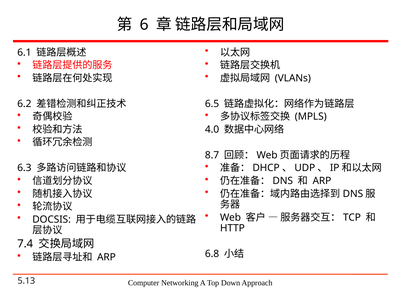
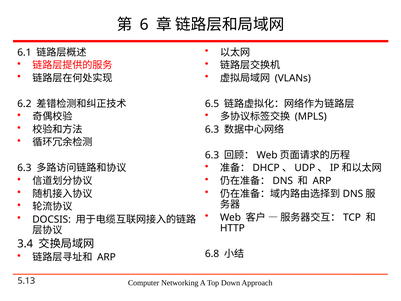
4.0 at (212, 129): 4.0 -> 6.3
8.7 at (212, 155): 8.7 -> 6.3
7.4: 7.4 -> 3.4
